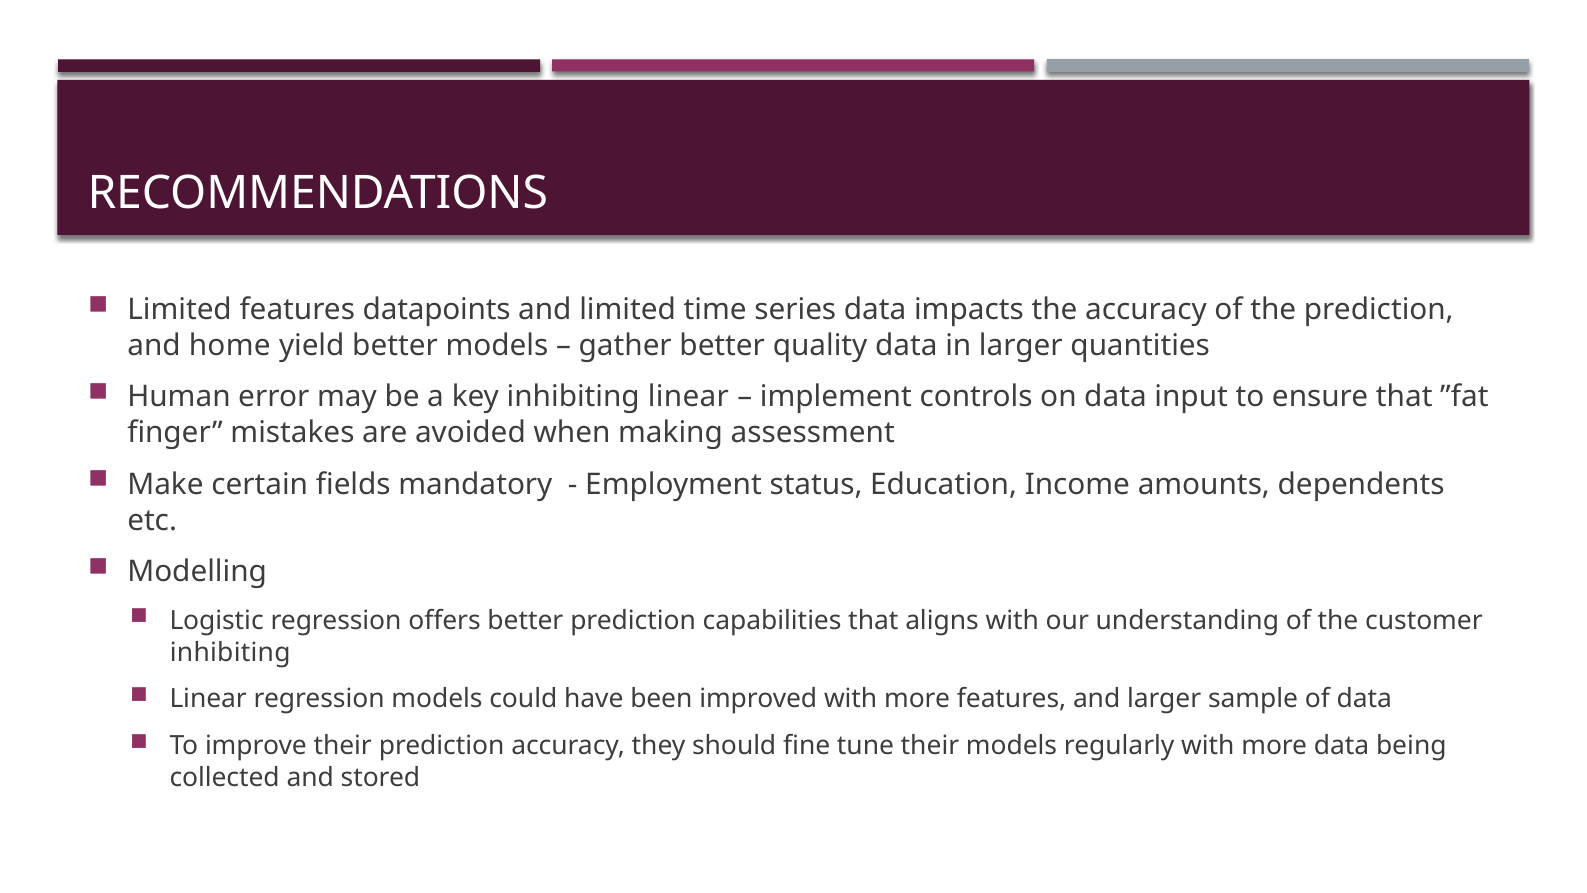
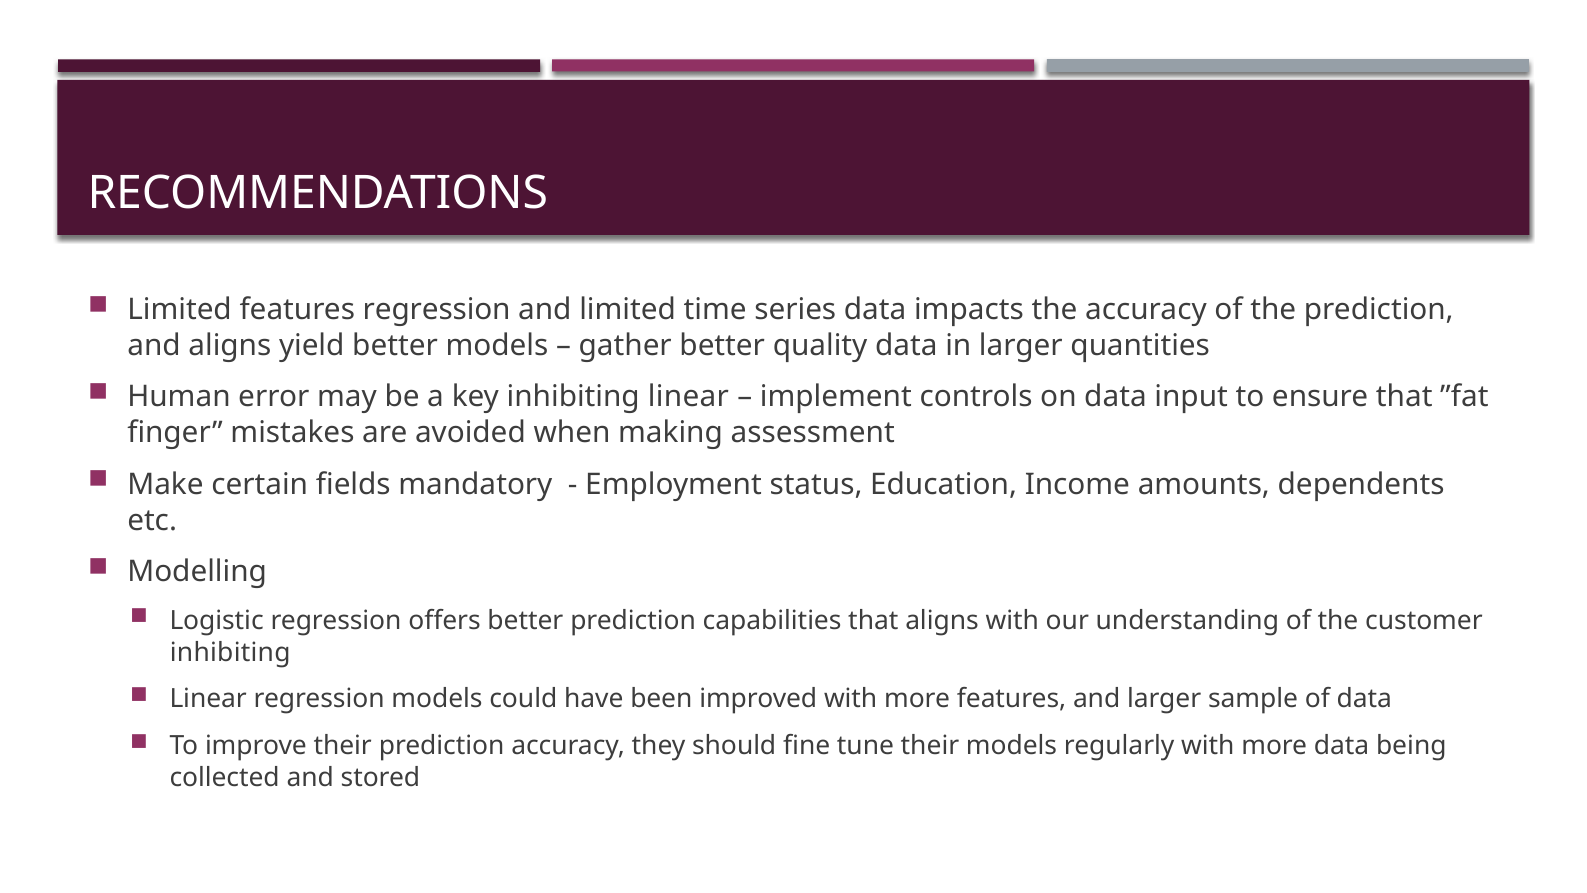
features datapoints: datapoints -> regression
and home: home -> aligns
